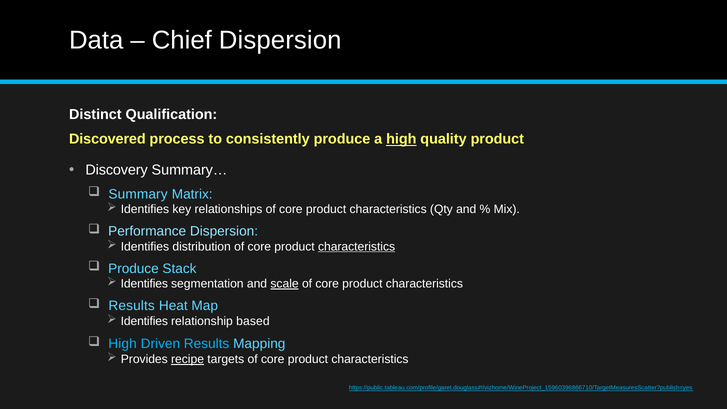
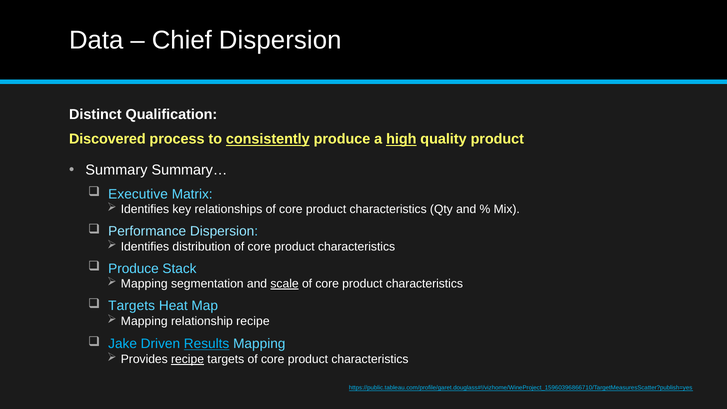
consistently underline: none -> present
Discovery: Discovery -> Summary
Summary: Summary -> Executive
characteristics at (357, 247) underline: present -> none
Identifies at (144, 284): Identifies -> Mapping
Results at (132, 306): Results -> Targets
Identifies at (144, 321): Identifies -> Mapping
relationship based: based -> recipe
High at (123, 344): High -> Jake
Results at (207, 344) underline: none -> present
